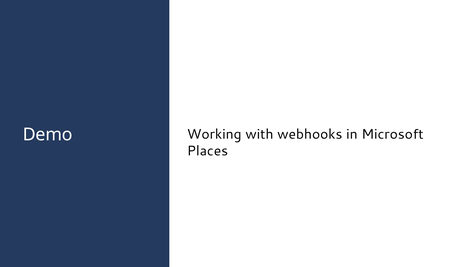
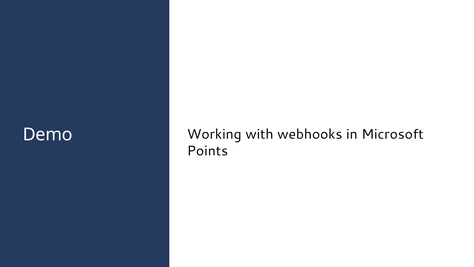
Places: Places -> Points
